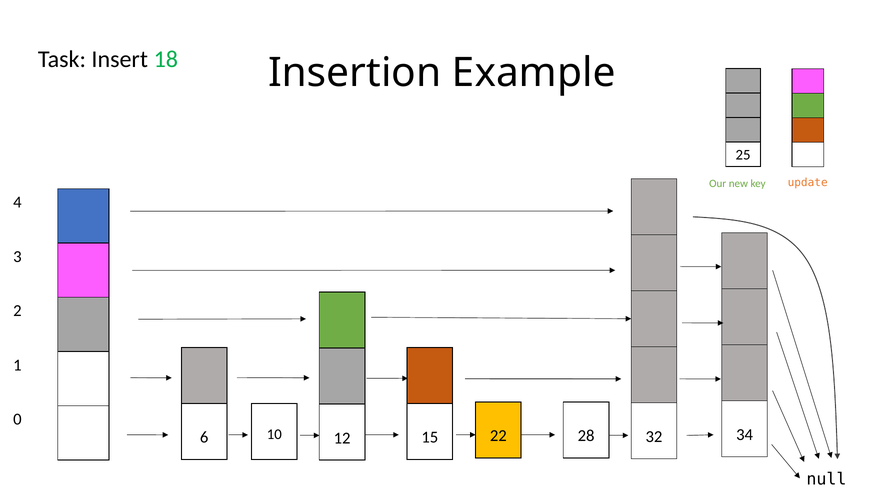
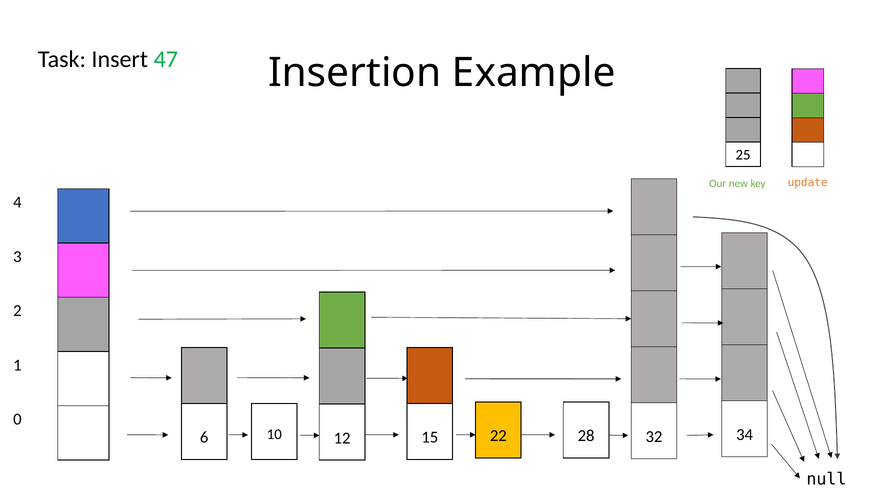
18: 18 -> 47
